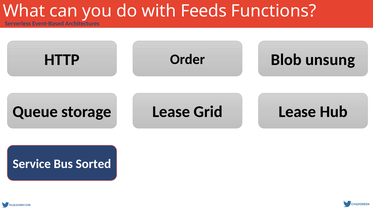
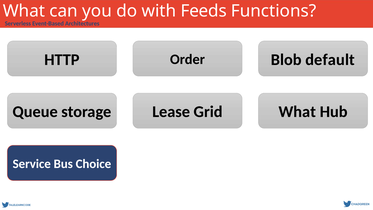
unsung: unsung -> default
Grid Lease: Lease -> What
Sorted: Sorted -> Choice
